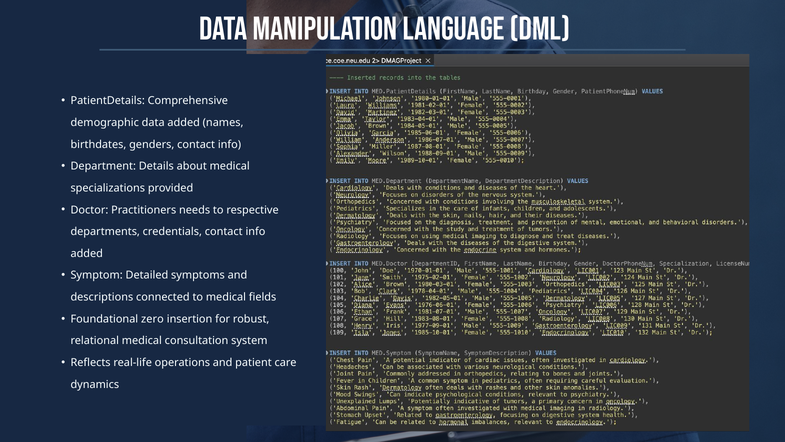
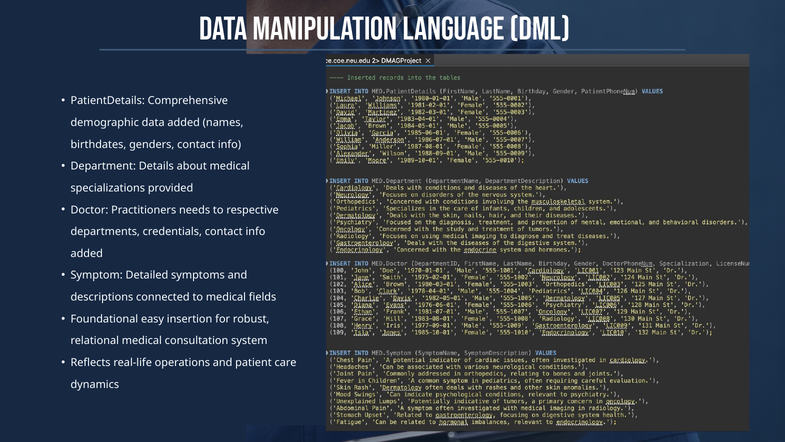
zero: zero -> easy
